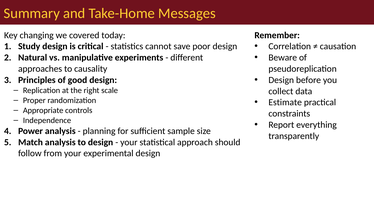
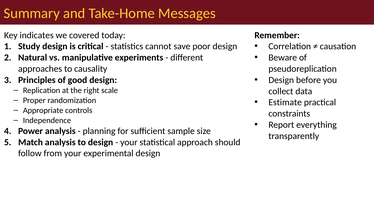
changing: changing -> indicates
